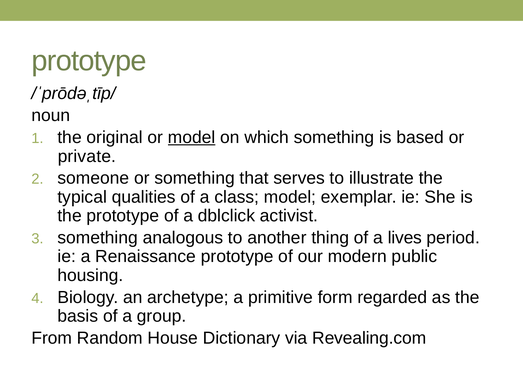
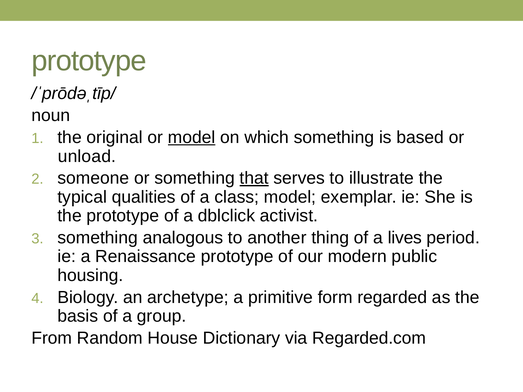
private: private -> unload
that underline: none -> present
Revealing.com: Revealing.com -> Regarded.com
